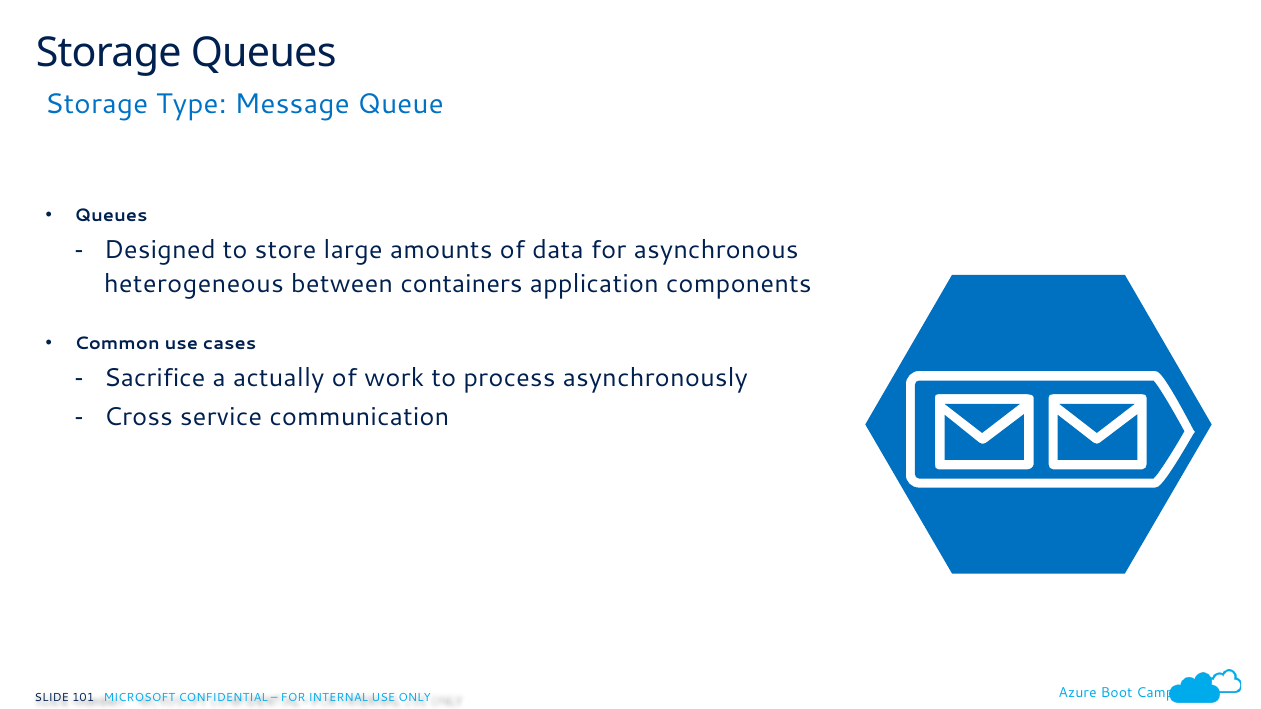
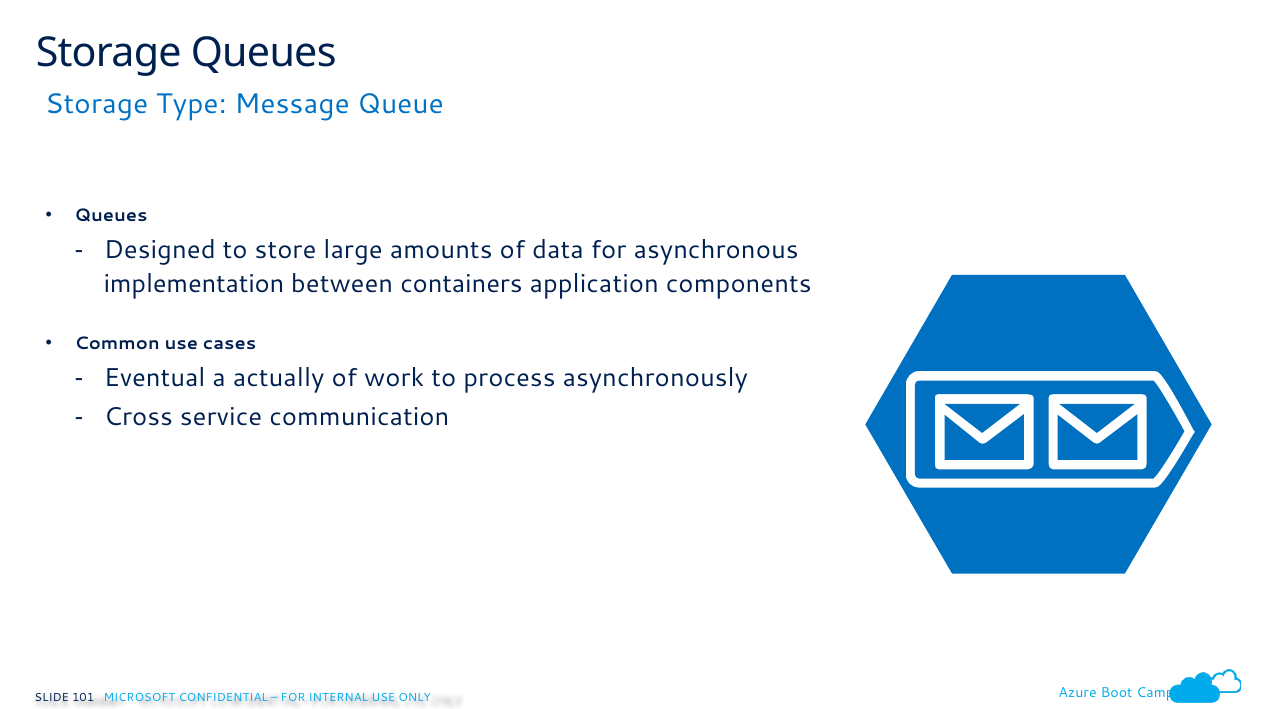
heterogeneous: heterogeneous -> implementation
Sacrifice: Sacrifice -> Eventual
